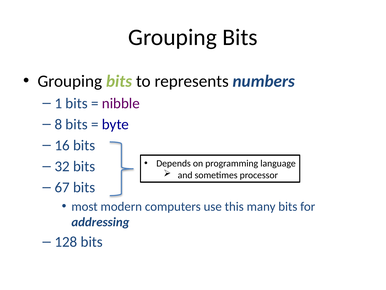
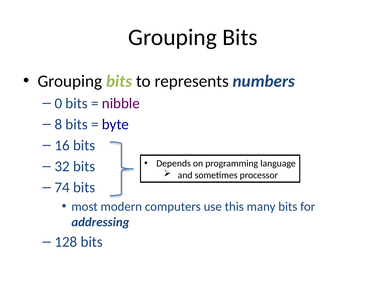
1: 1 -> 0
67: 67 -> 74
